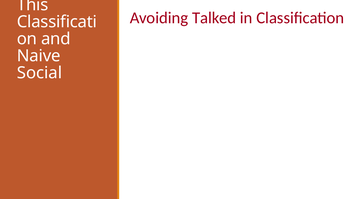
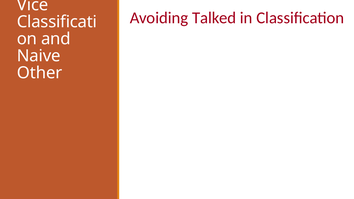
This: This -> Vice
Social: Social -> Other
